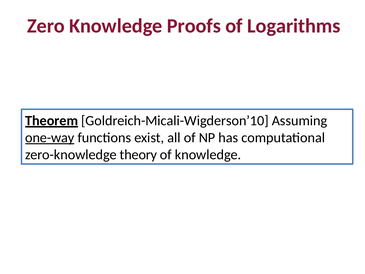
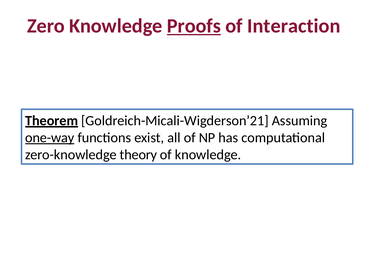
Proofs underline: none -> present
Logarithms: Logarithms -> Interaction
Goldreich-Micali-Wigderson’10: Goldreich-Micali-Wigderson’10 -> Goldreich-Micali-Wigderson’21
